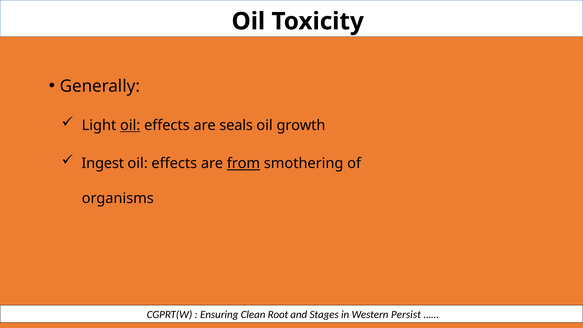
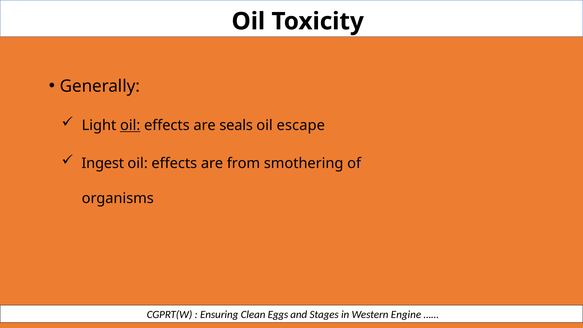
growth: growth -> escape
from underline: present -> none
Root: Root -> Eggs
Persist: Persist -> Engine
